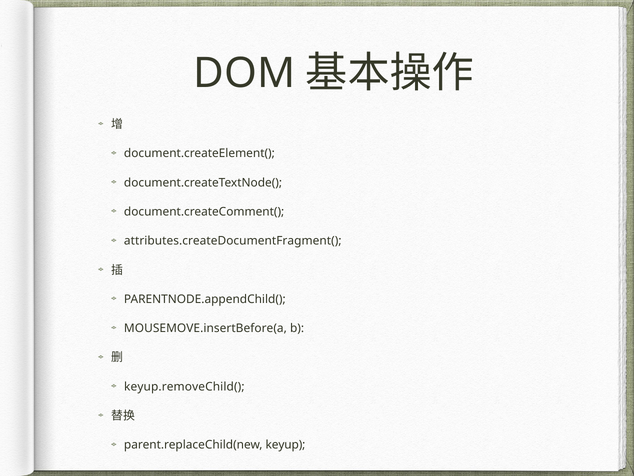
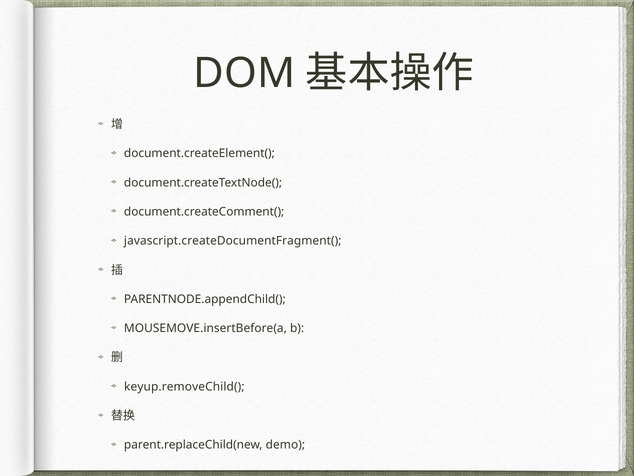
attributes.createDocumentFragment(: attributes.createDocumentFragment( -> javascript.createDocumentFragment(
keyup: keyup -> demo
